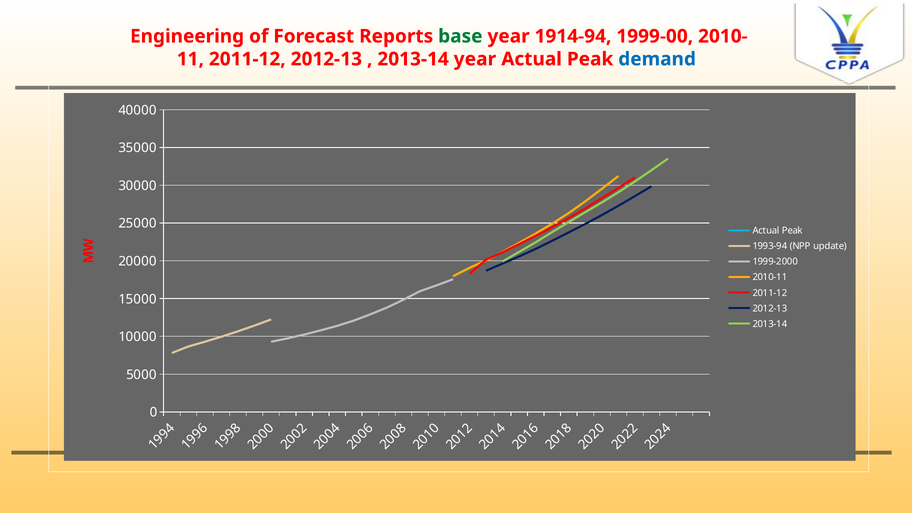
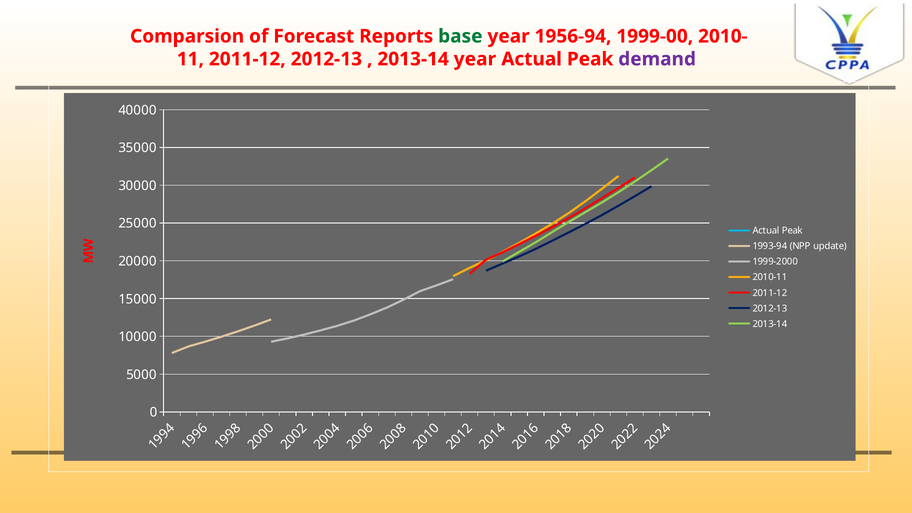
Engineering: Engineering -> Comparsion
1914-94: 1914-94 -> 1956-94
demand colour: blue -> purple
